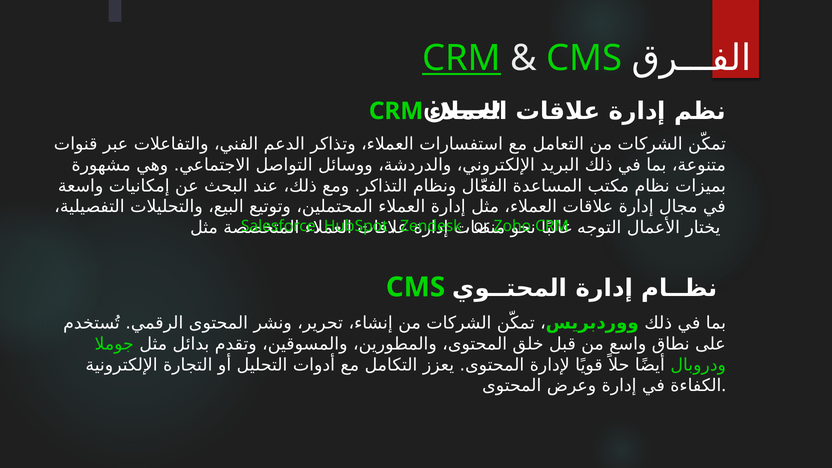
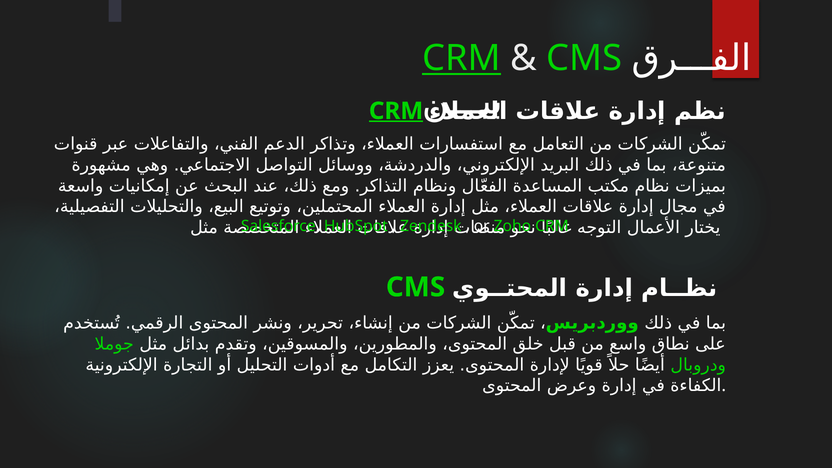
CRM at (396, 111) underline: none -> present
